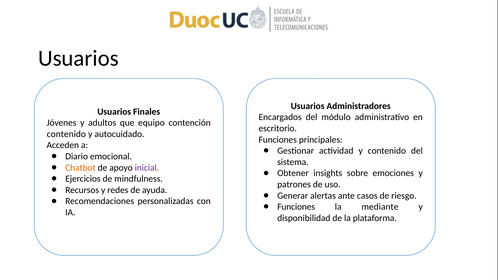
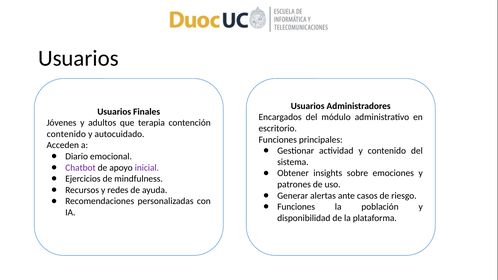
equipo: equipo -> terapia
Chatbot colour: orange -> purple
mediante: mediante -> población
